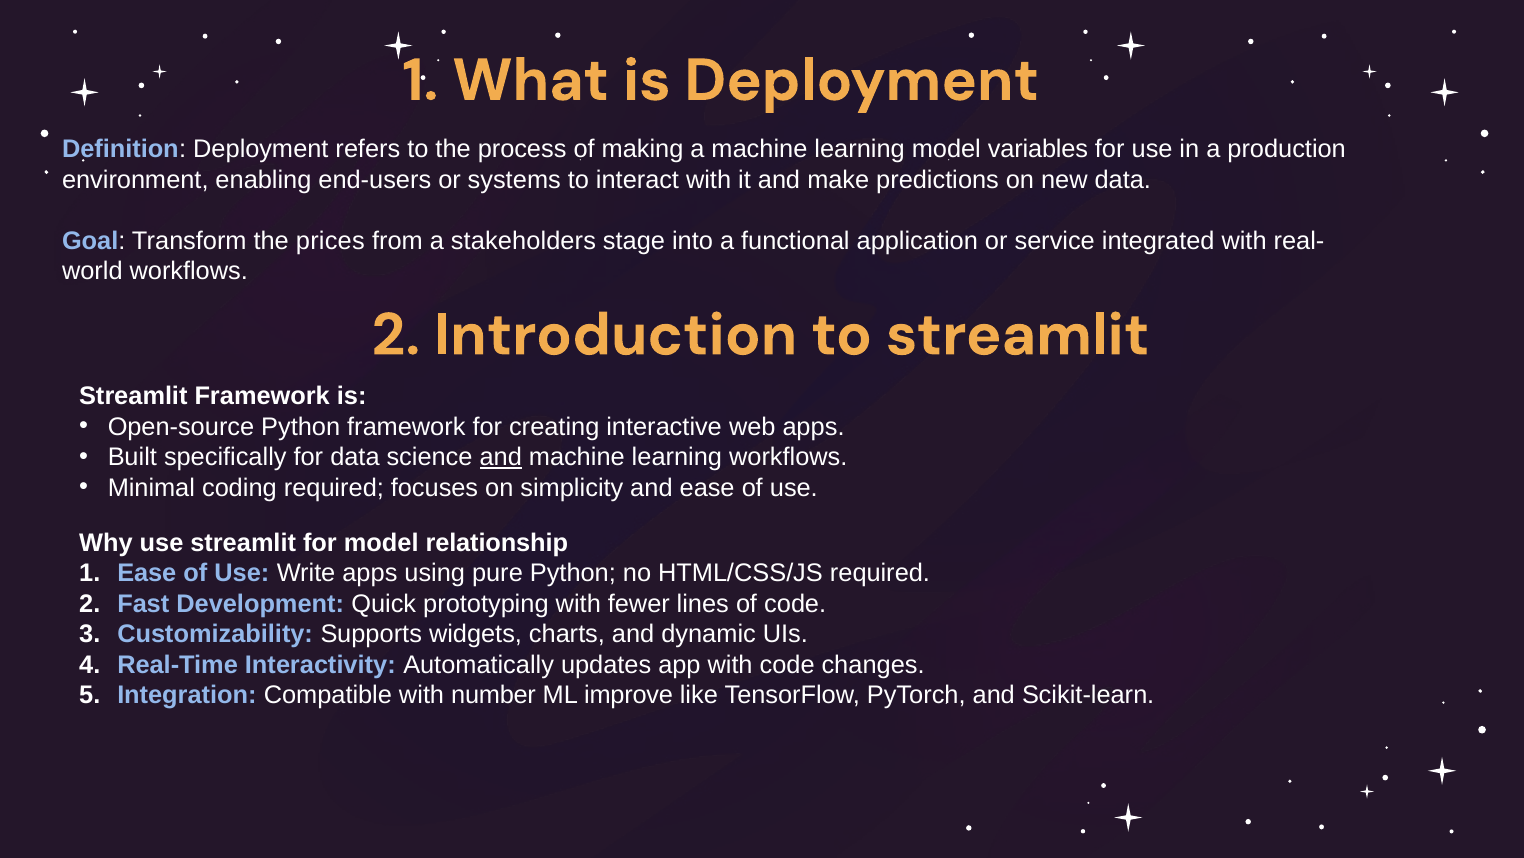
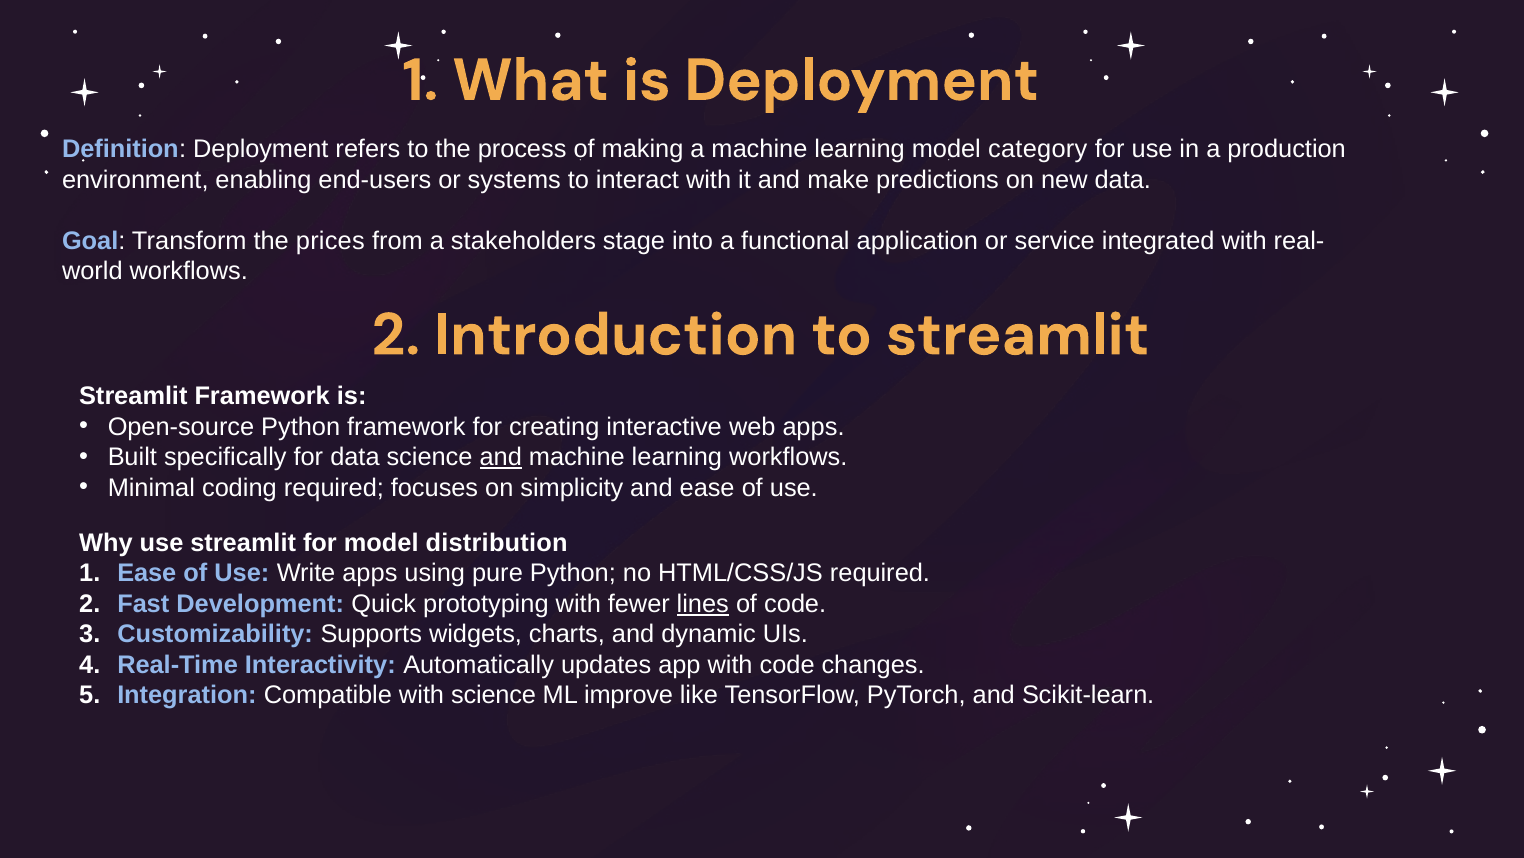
variables: variables -> category
relationship: relationship -> distribution
lines underline: none -> present
with number: number -> science
